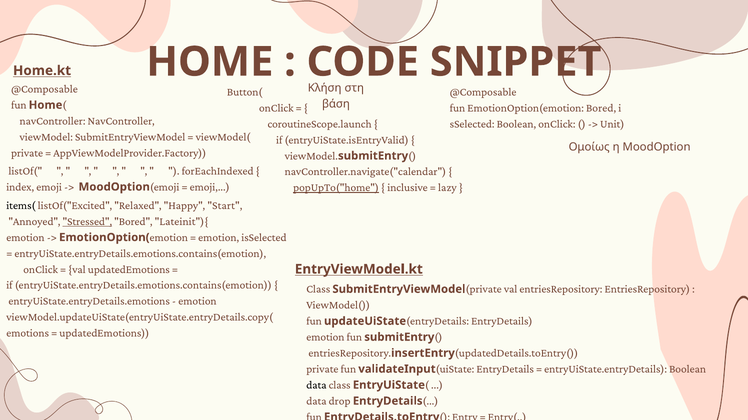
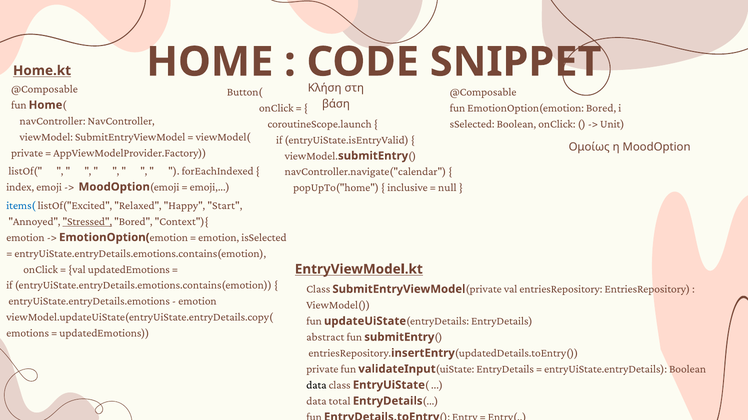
popUpTo("home underline: present -> none
lazy: lazy -> null
items( colour: black -> blue
Lateinit"){: Lateinit"){ -> Context"){
emotion at (325, 338): emotion -> abstract
drop: drop -> total
